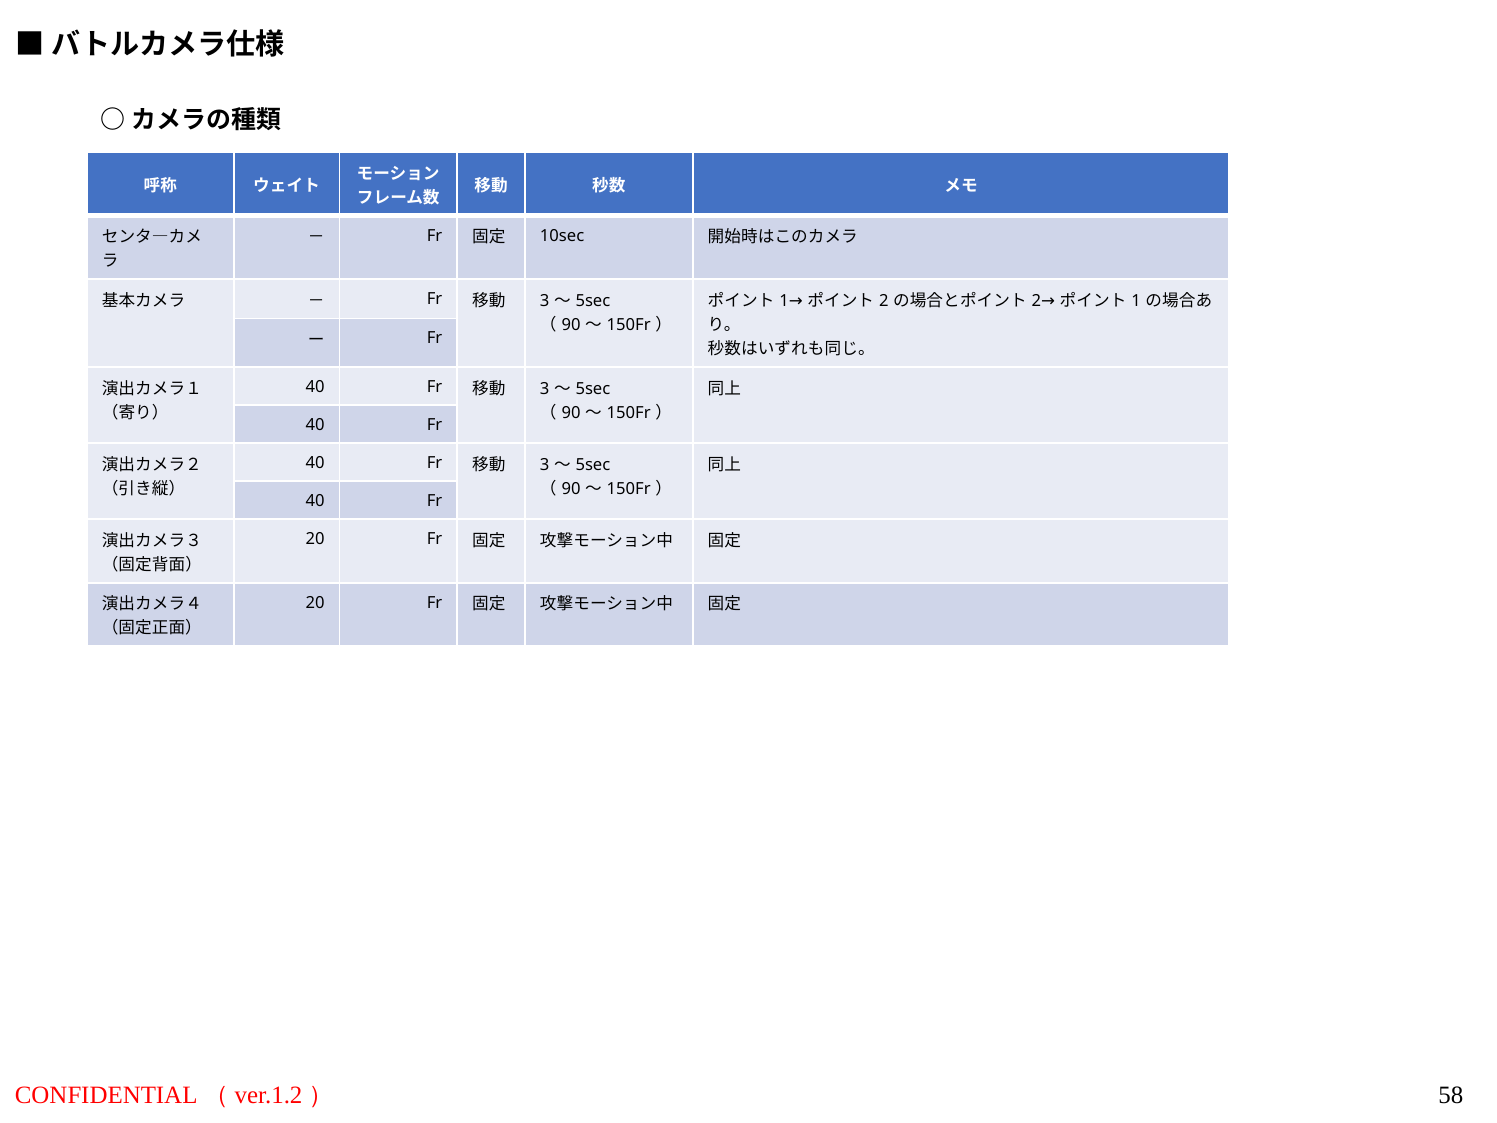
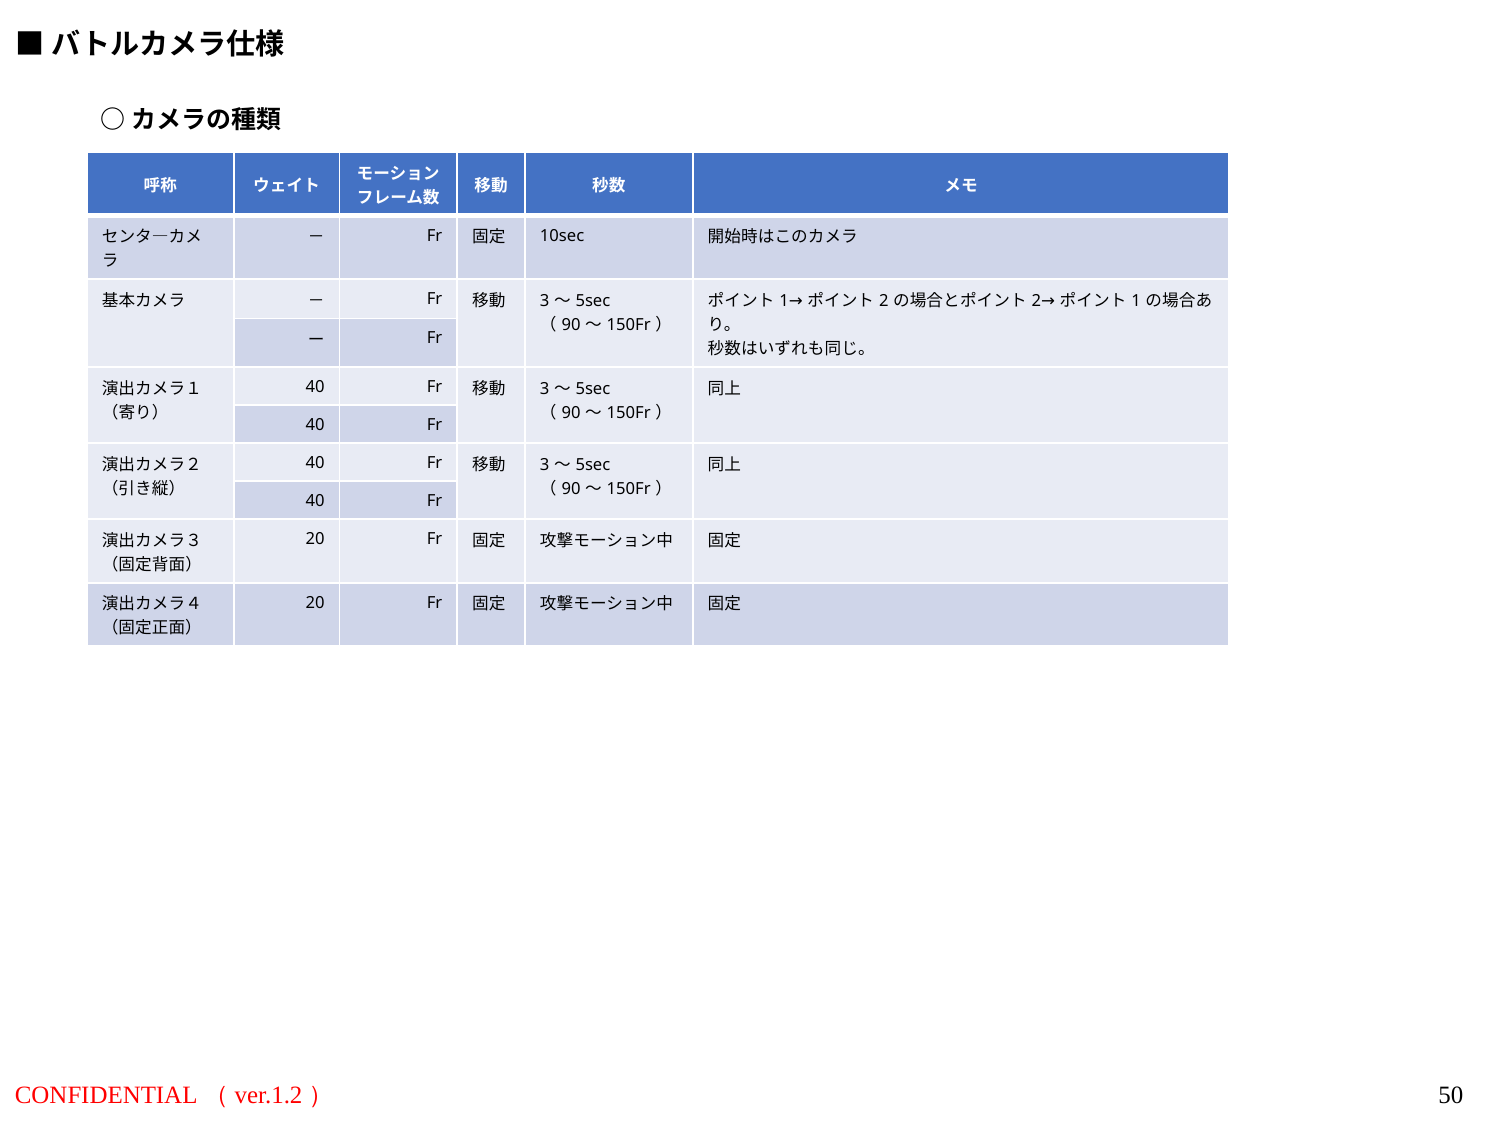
58: 58 -> 50
